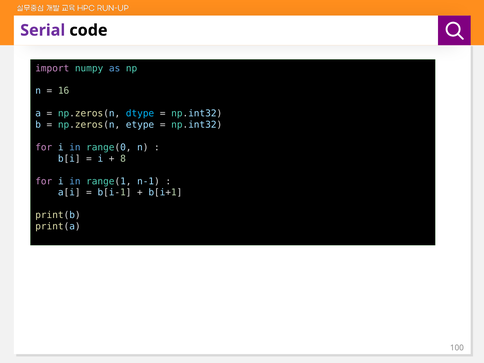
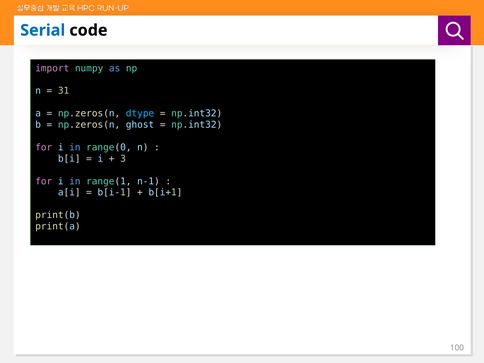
Serial colour: purple -> blue
16: 16 -> 31
etype: etype -> ghost
8: 8 -> 3
